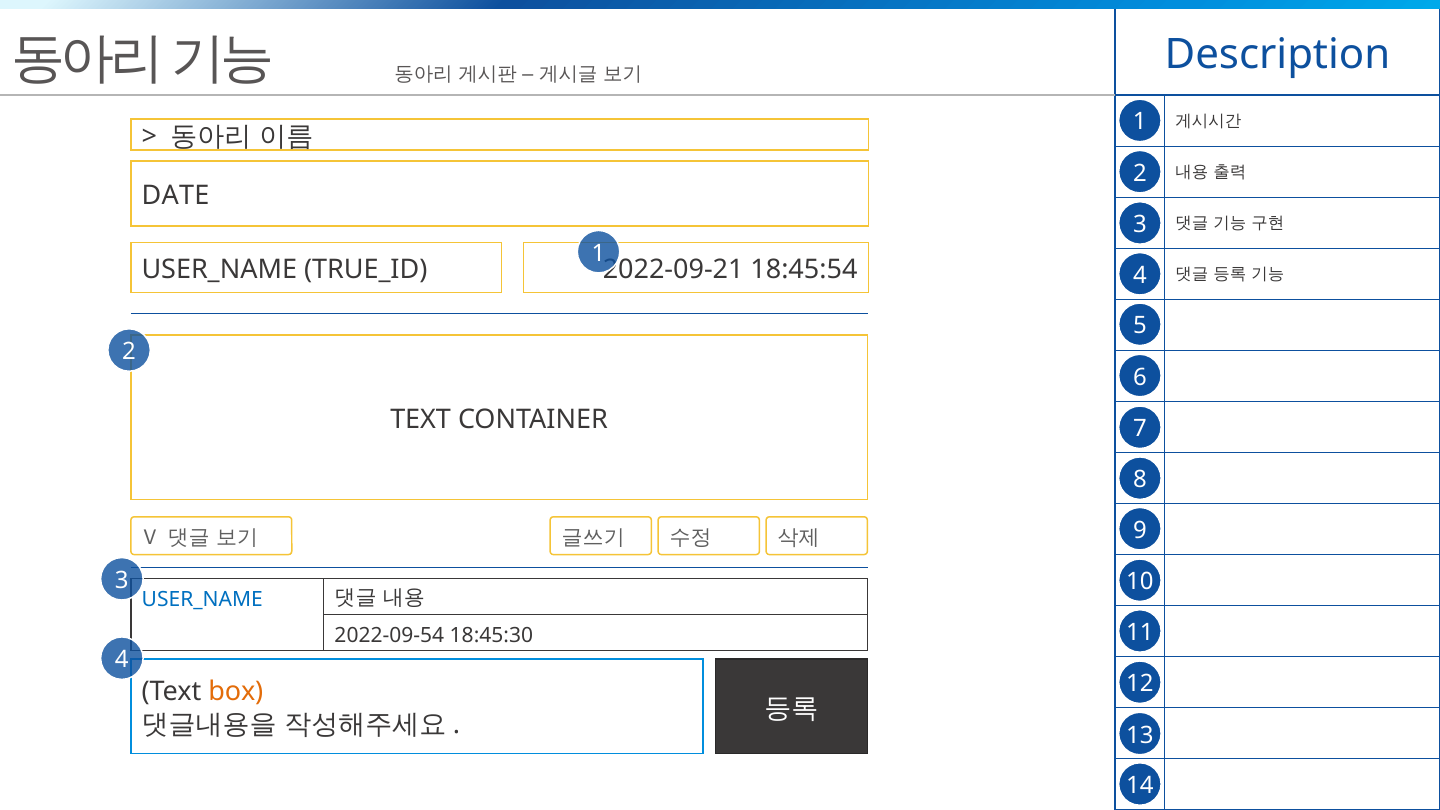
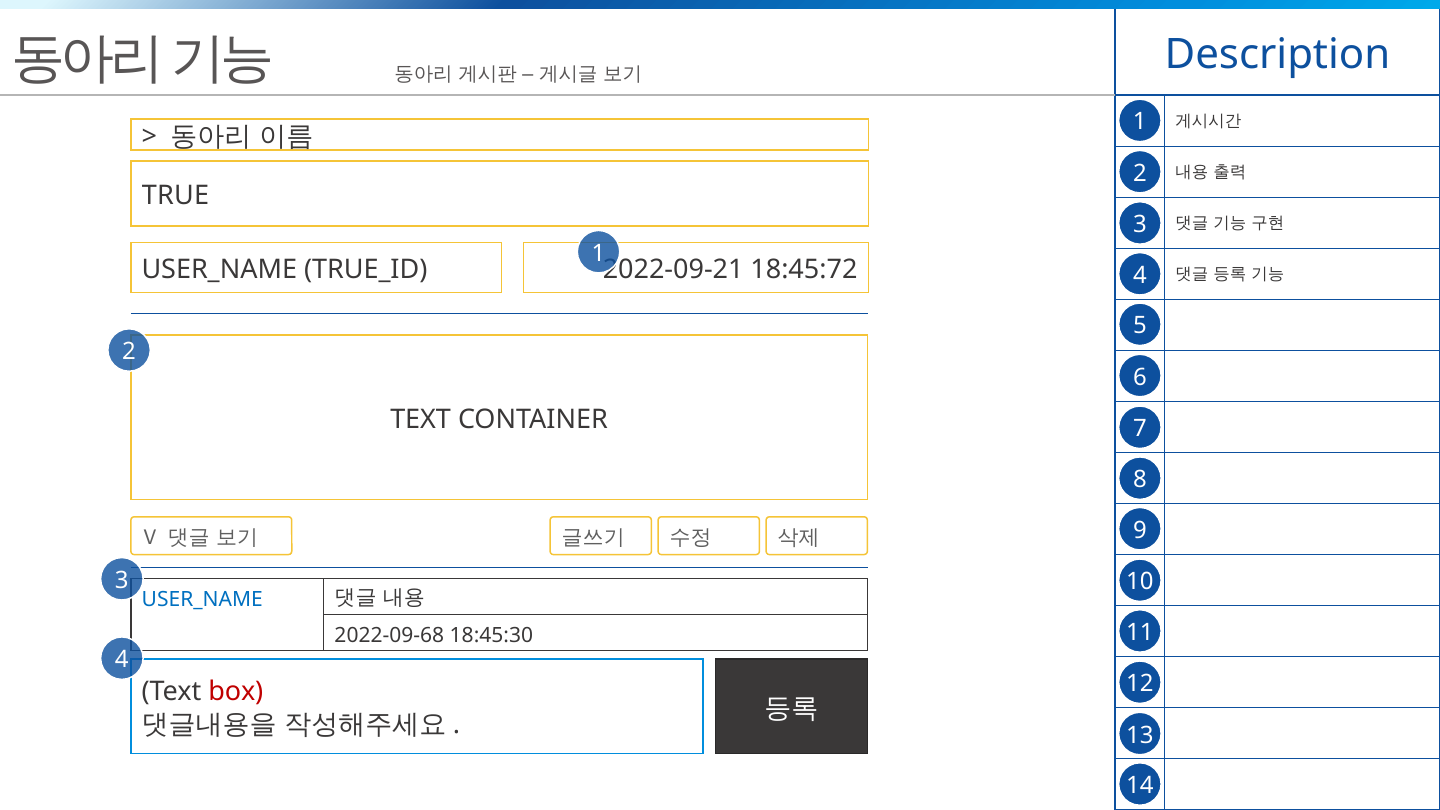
DATE: DATE -> TRUE
18:45:54: 18:45:54 -> 18:45:72
2022-09-54: 2022-09-54 -> 2022-09-68
box colour: orange -> red
